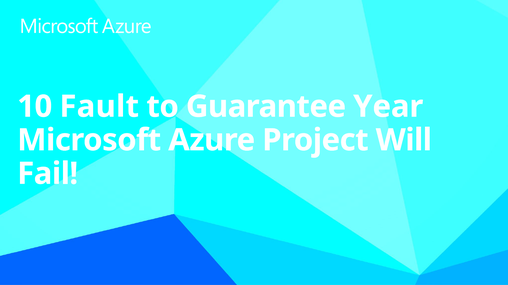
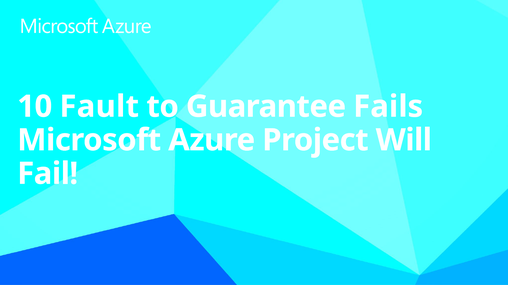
Year: Year -> Fails
